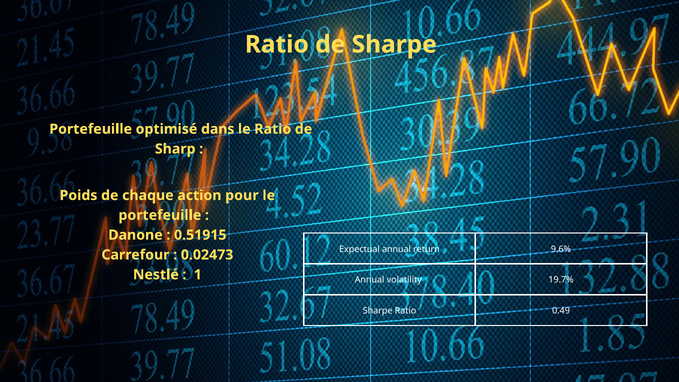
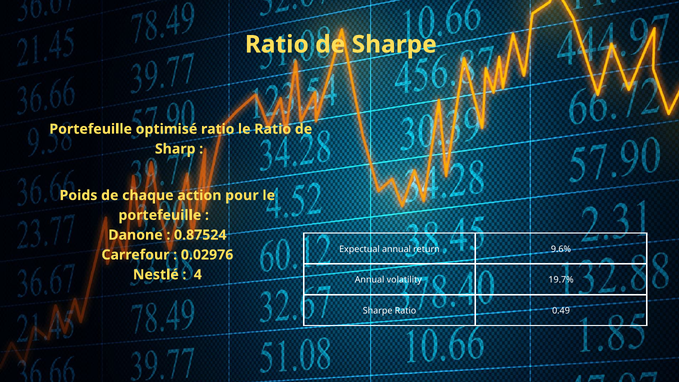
optimisé dans: dans -> ratio
0.51915: 0.51915 -> 0.87524
0.02473: 0.02473 -> 0.02976
1: 1 -> 4
